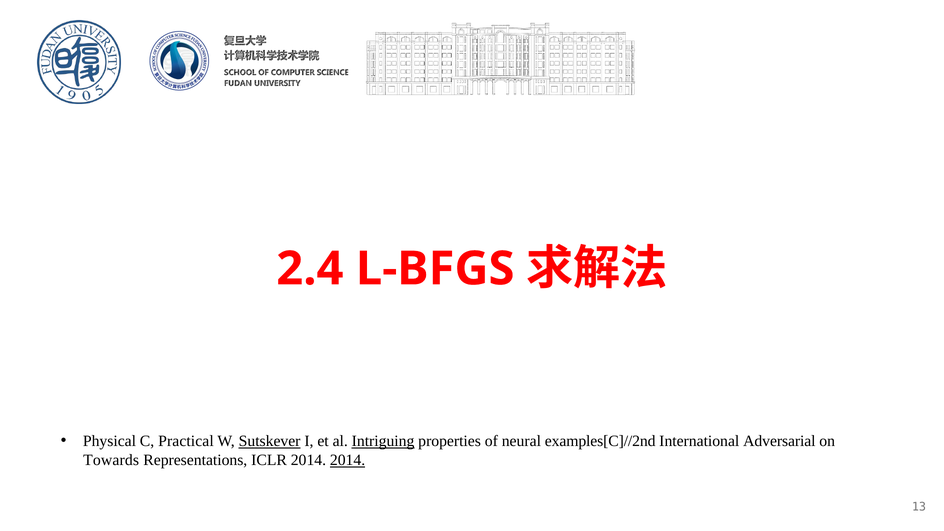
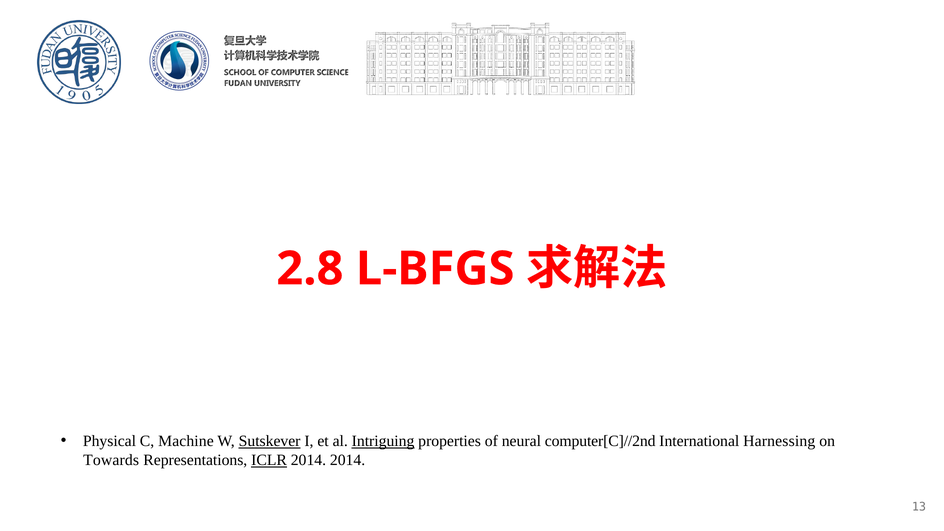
2.4: 2.4 -> 2.8
Practical: Practical -> Machine
examples[C]//2nd: examples[C]//2nd -> computer[C]//2nd
Adversarial: Adversarial -> Harnessing
ICLR underline: none -> present
2014 at (348, 460) underline: present -> none
